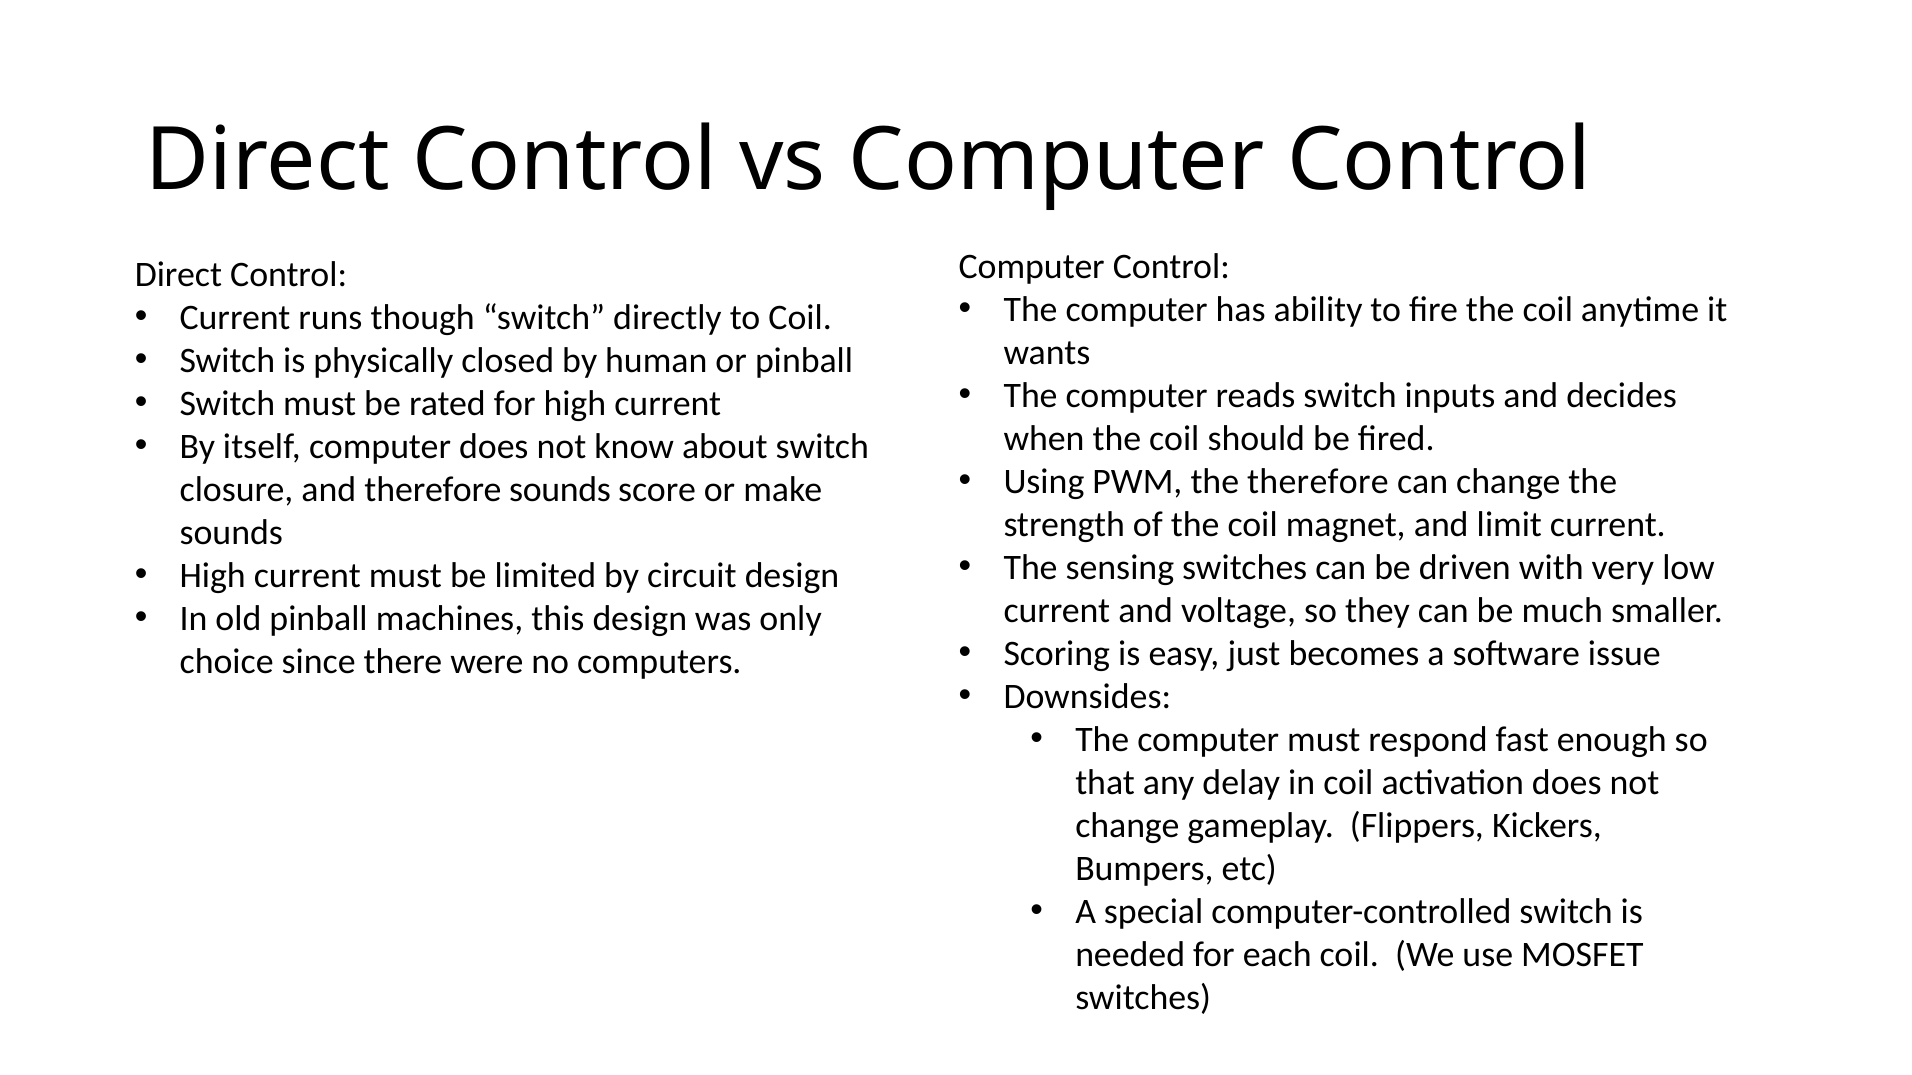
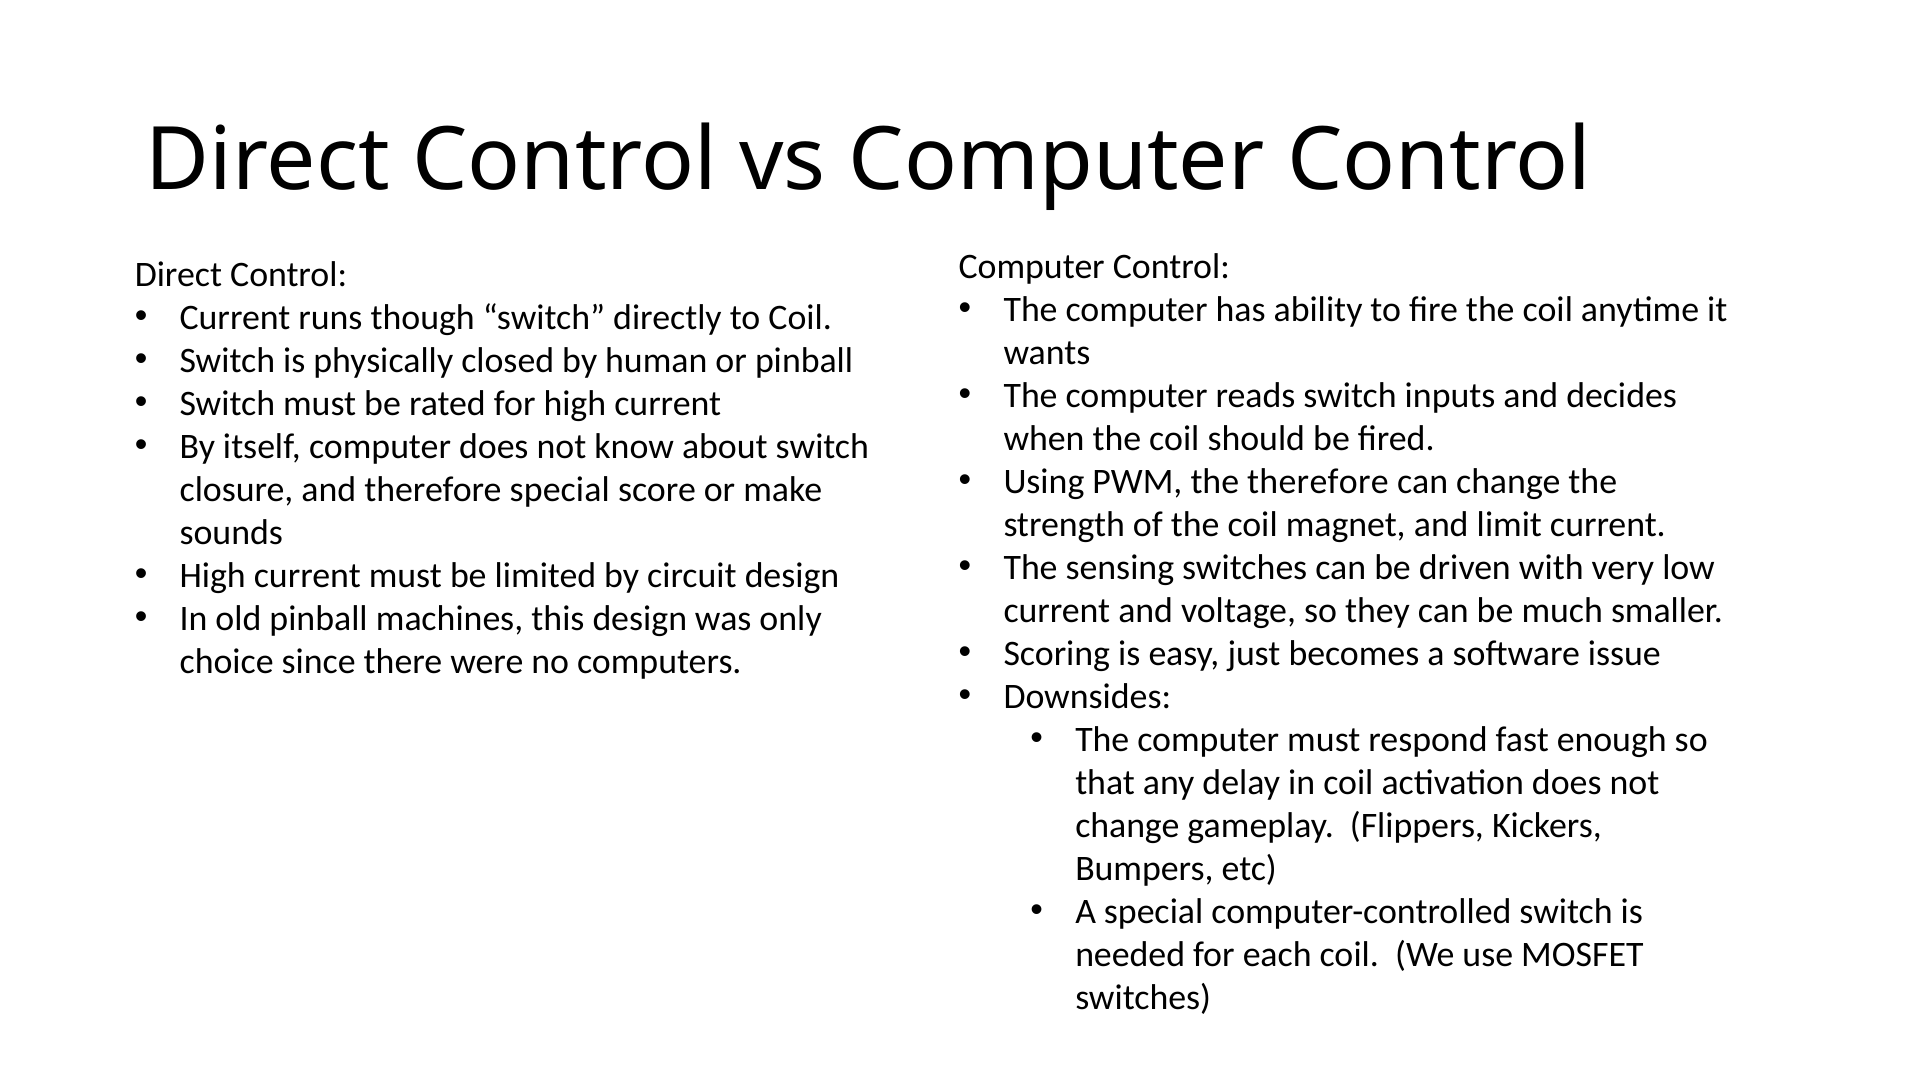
therefore sounds: sounds -> special
